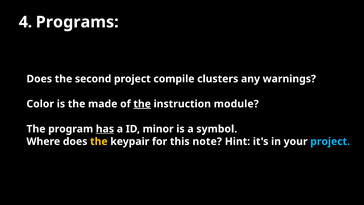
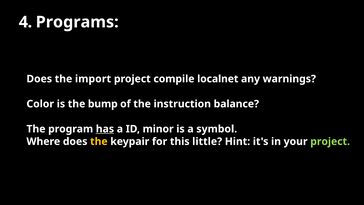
second: second -> import
clusters: clusters -> localnet
made: made -> bump
the at (142, 104) underline: present -> none
module: module -> balance
note: note -> little
project at (330, 141) colour: light blue -> light green
